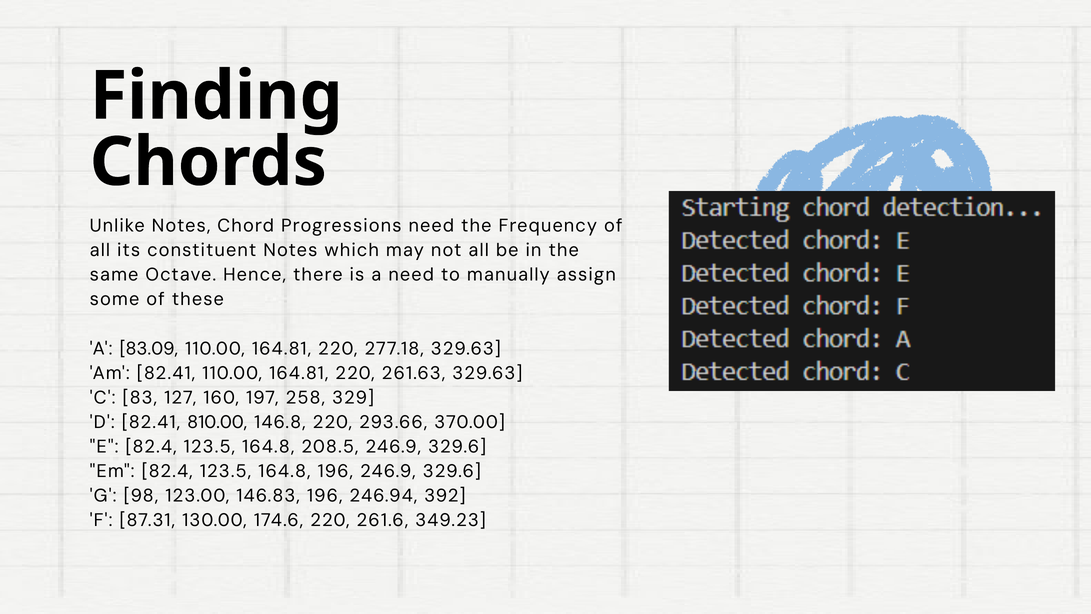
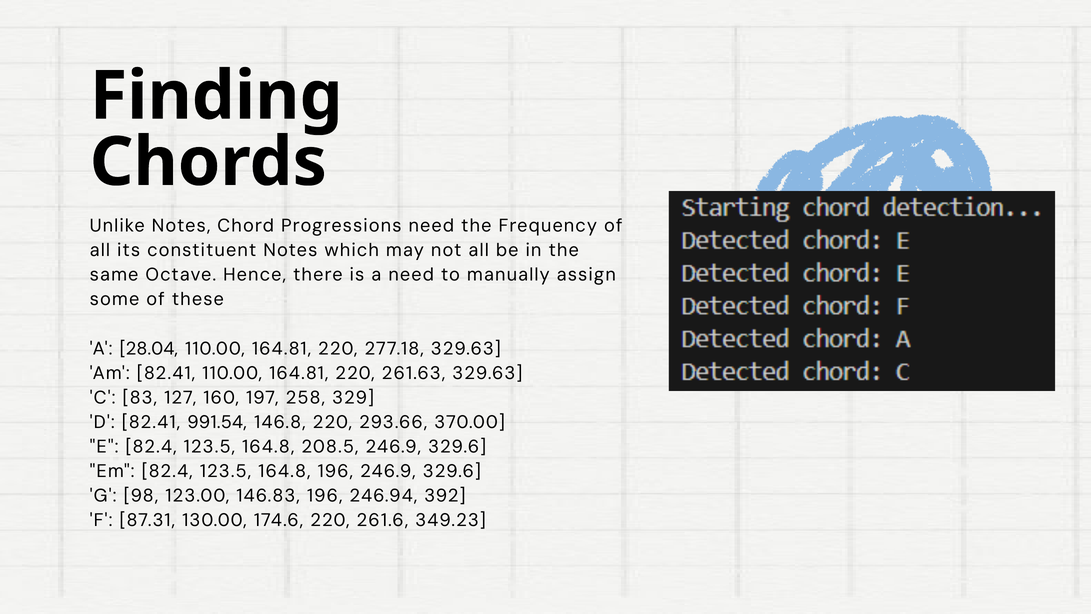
83.09: 83.09 -> 28.04
810.00: 810.00 -> 991.54
